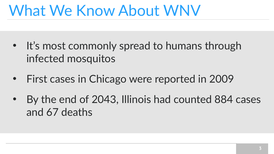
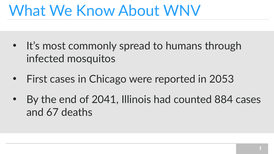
2009: 2009 -> 2053
2043: 2043 -> 2041
